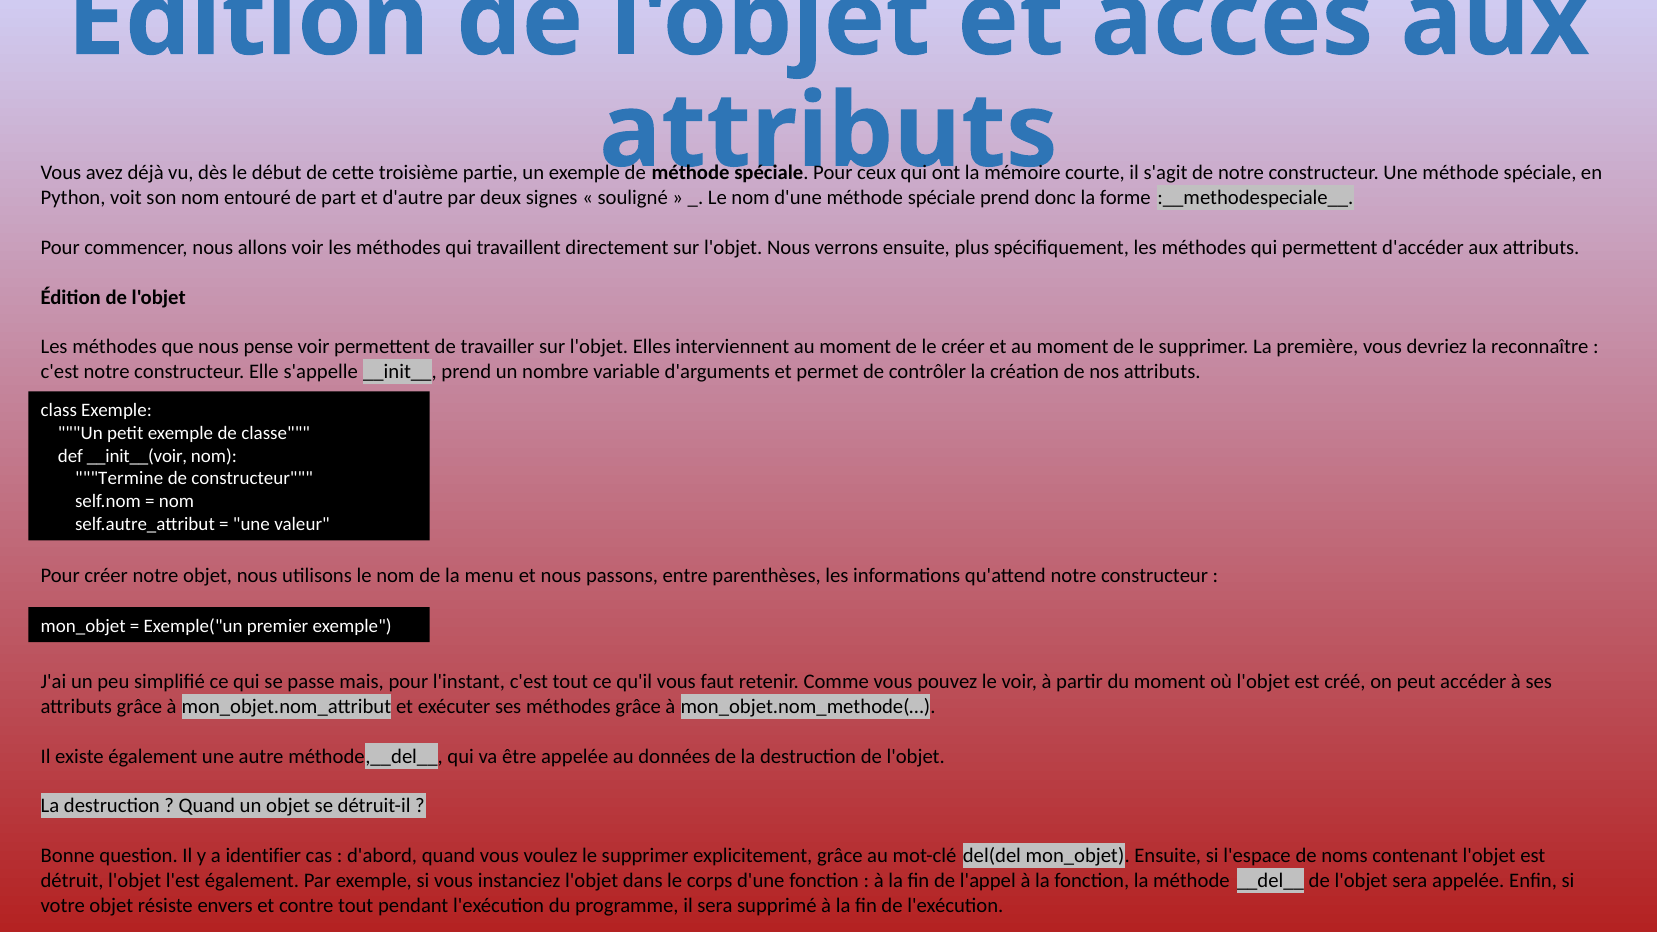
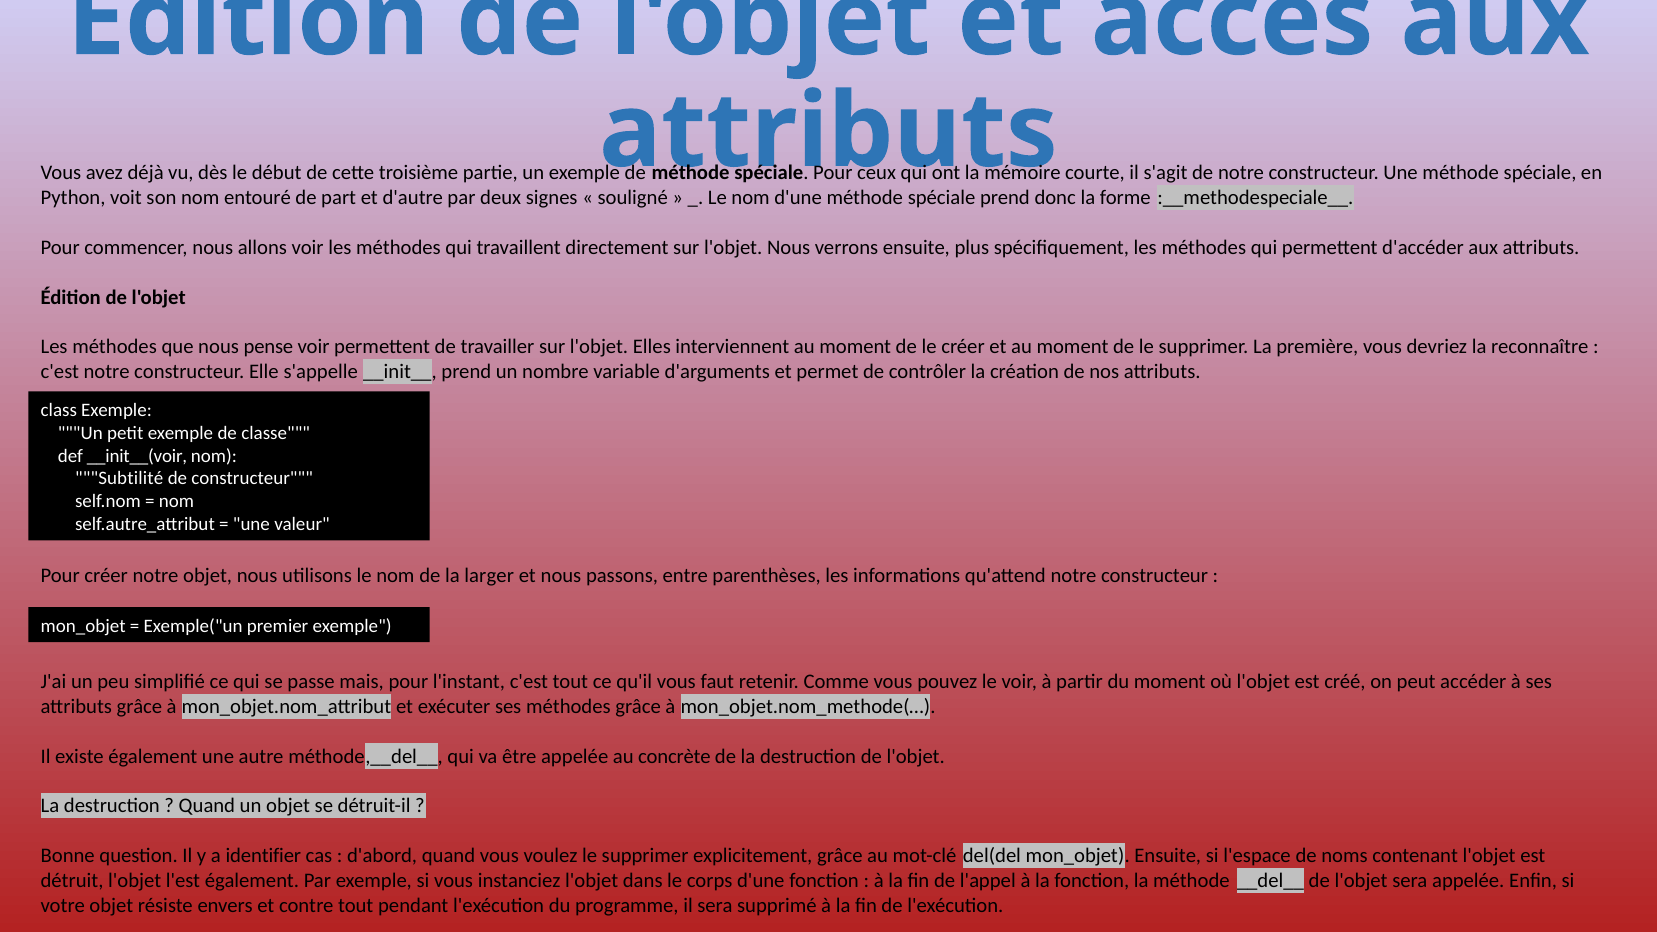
Termine: Termine -> Subtilité
menu: menu -> larger
données: données -> concrète
